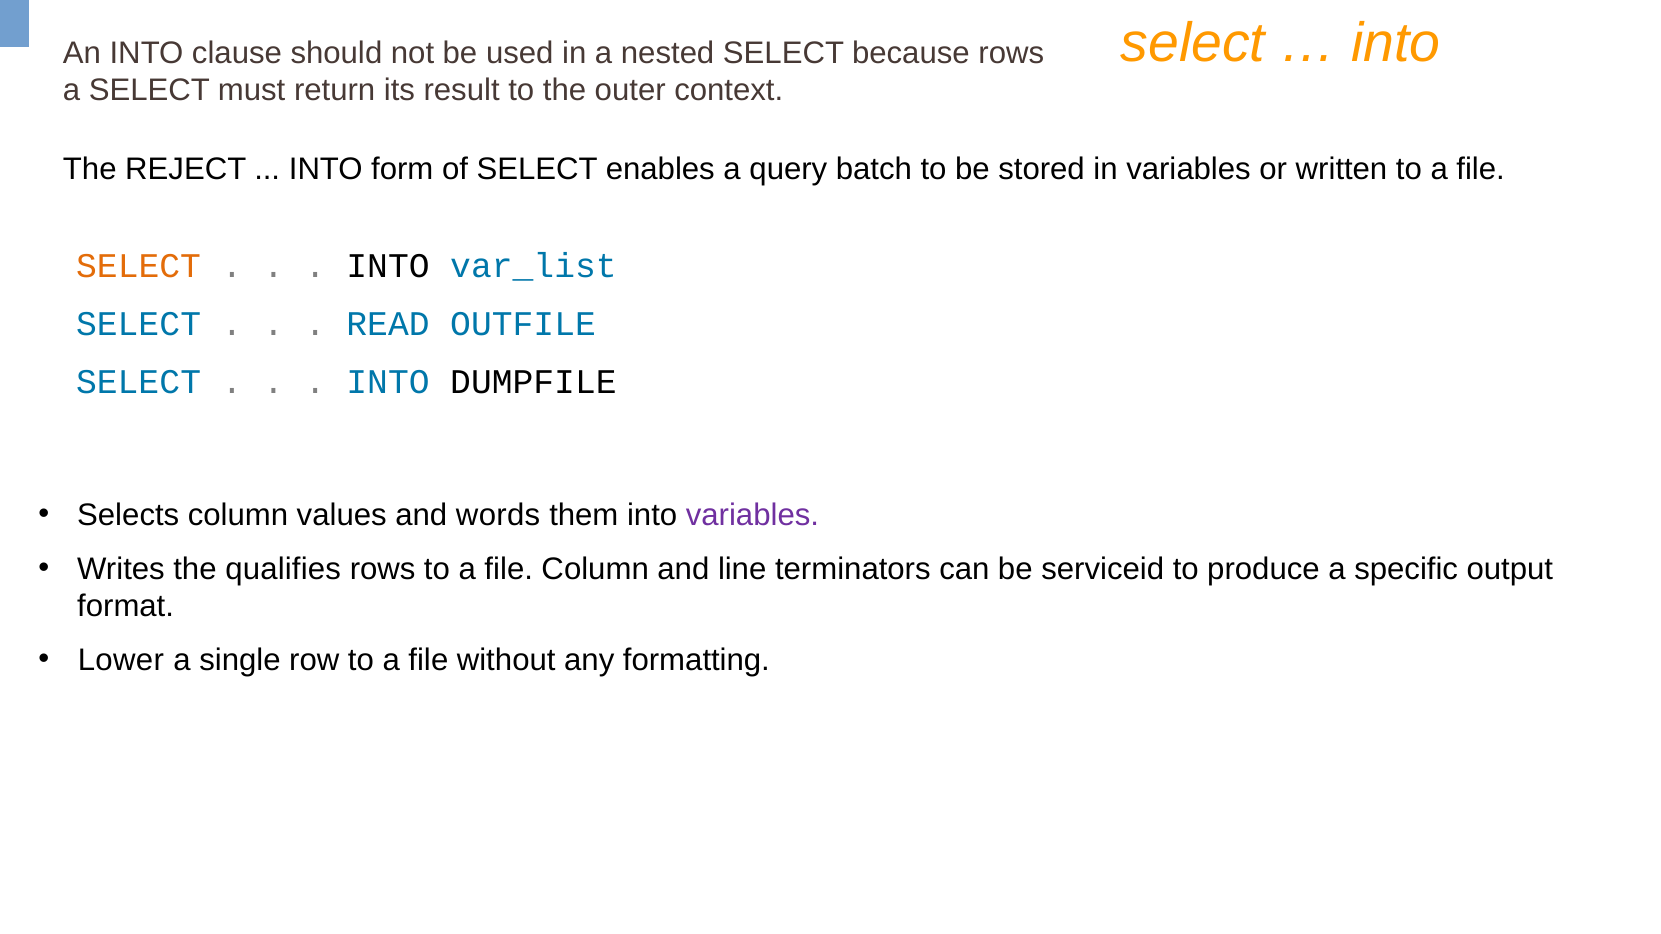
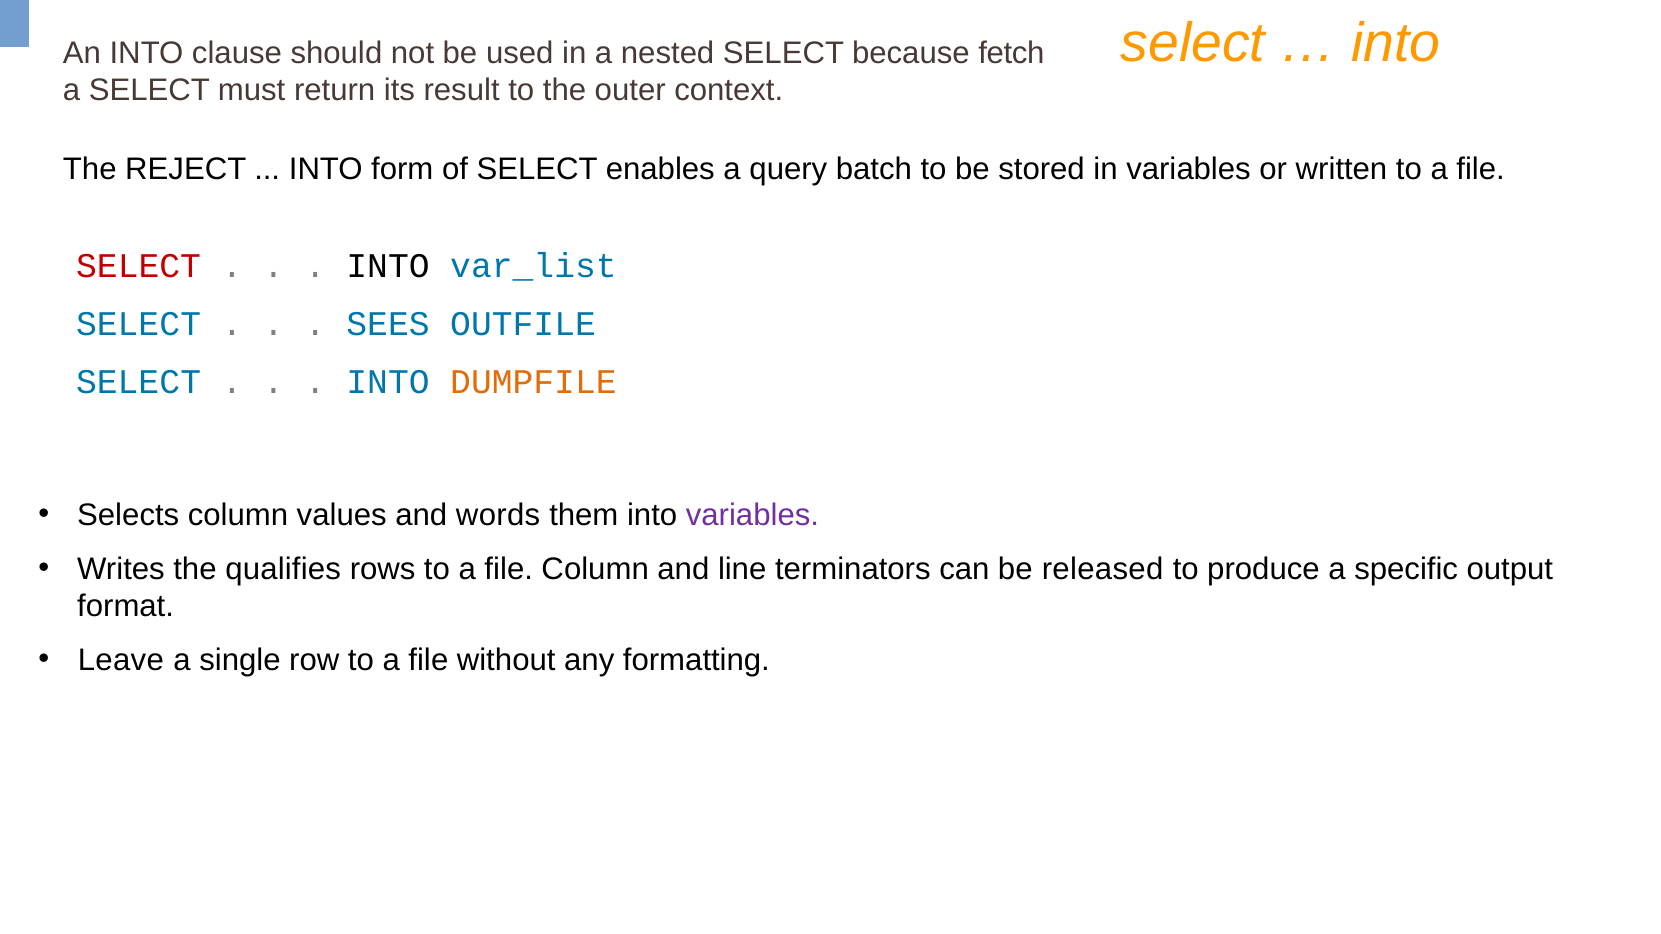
because rows: rows -> fetch
SELECT at (139, 266) colour: orange -> red
READ: READ -> SEES
DUMPFILE colour: black -> orange
serviceid: serviceid -> released
Lower: Lower -> Leave
